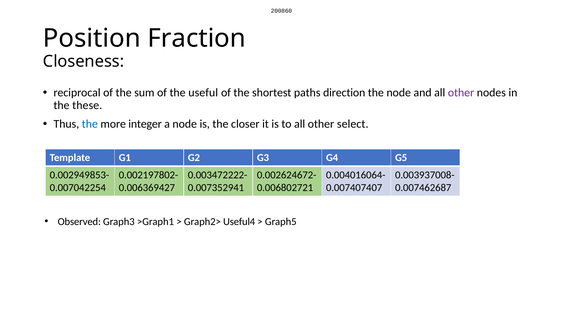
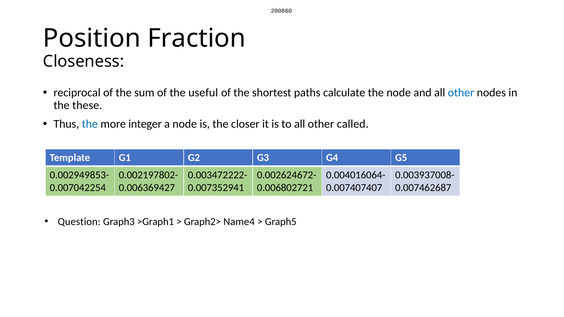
direction: direction -> calculate
other at (461, 93) colour: purple -> blue
select: select -> called
Observed: Observed -> Question
Useful4: Useful4 -> Name4
